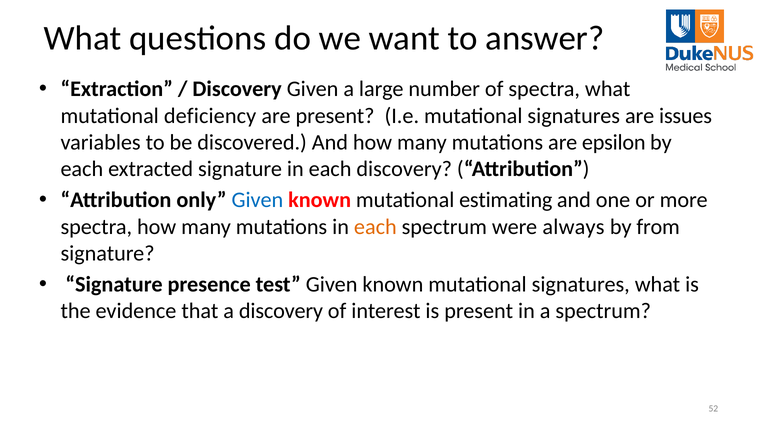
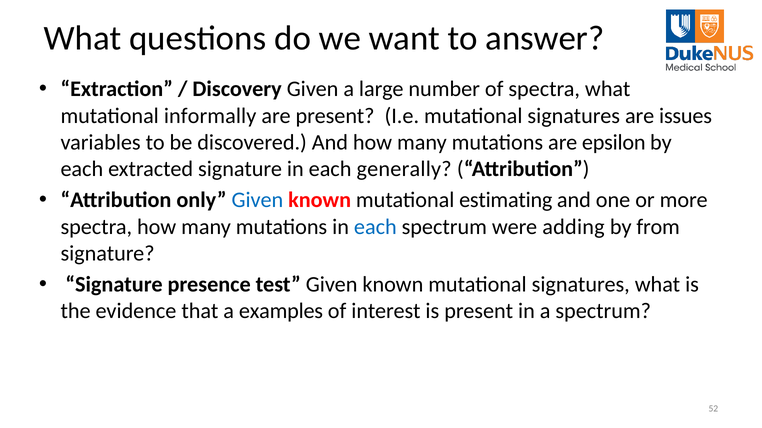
deficiency: deficiency -> informally
each discovery: discovery -> generally
each at (375, 227) colour: orange -> blue
always: always -> adding
a discovery: discovery -> examples
